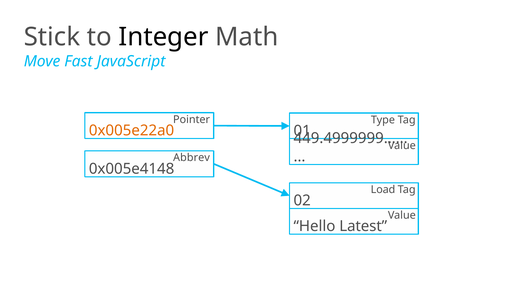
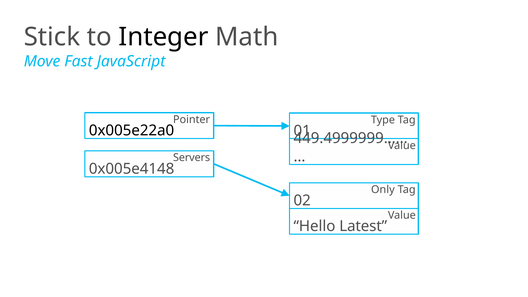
0x005e22a0 colour: orange -> black
Abbrev: Abbrev -> Servers
Load: Load -> Only
